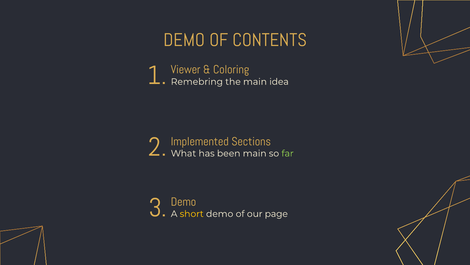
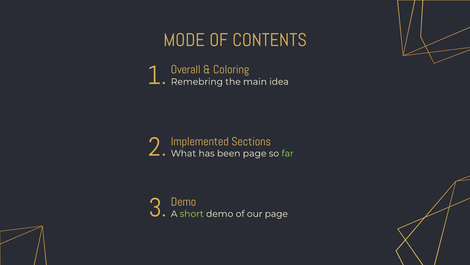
DEMO at (184, 40): DEMO -> MODE
Viewer: Viewer -> Overall
been main: main -> page
short colour: yellow -> light green
